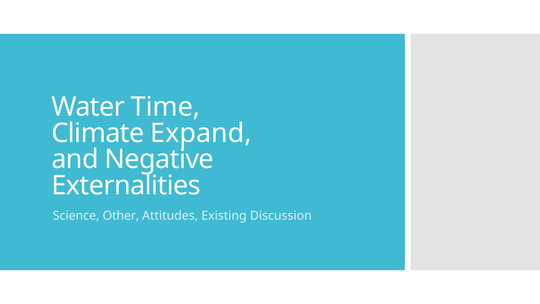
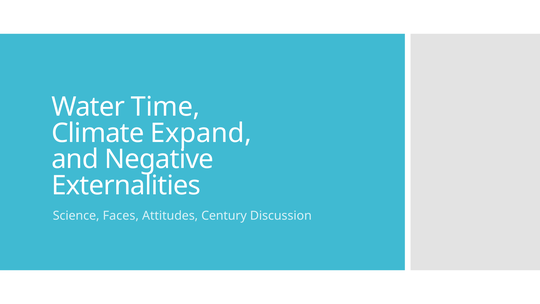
Other: Other -> Faces
Existing: Existing -> Century
